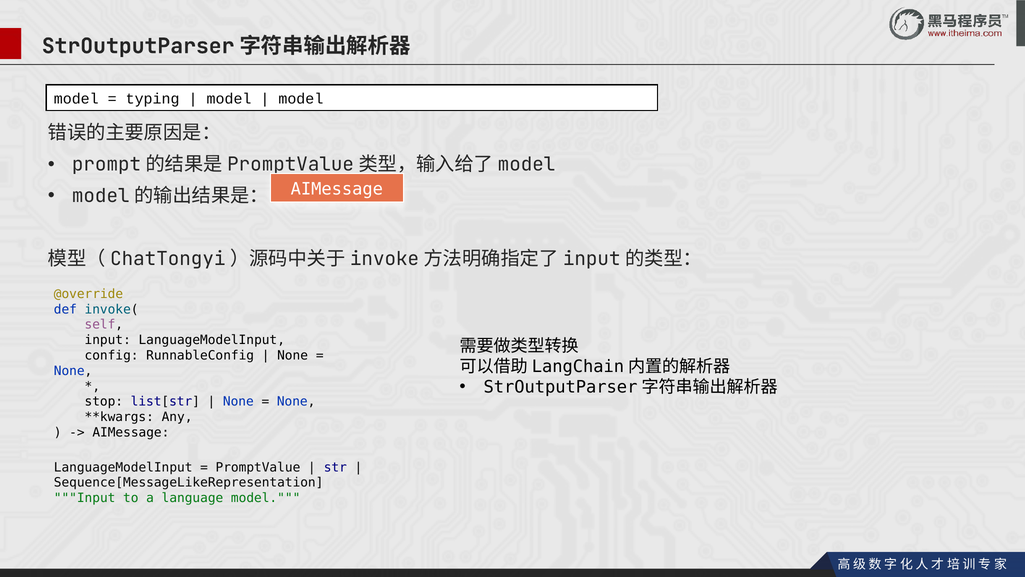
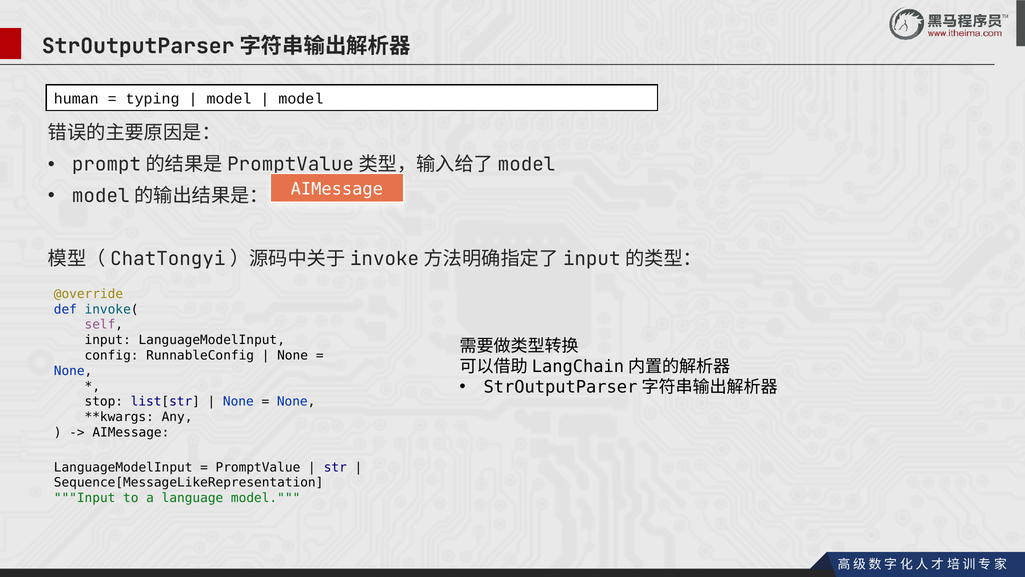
model at (76, 99): model -> human
